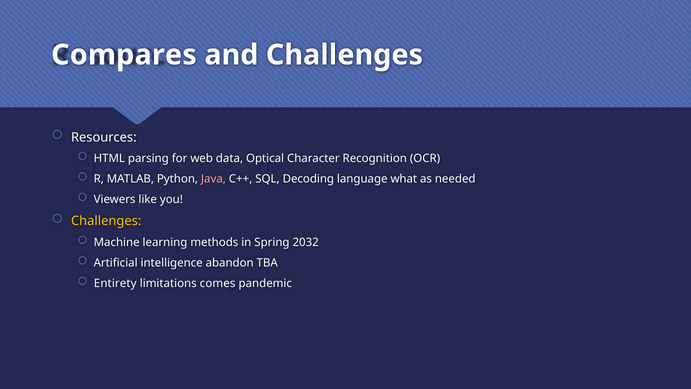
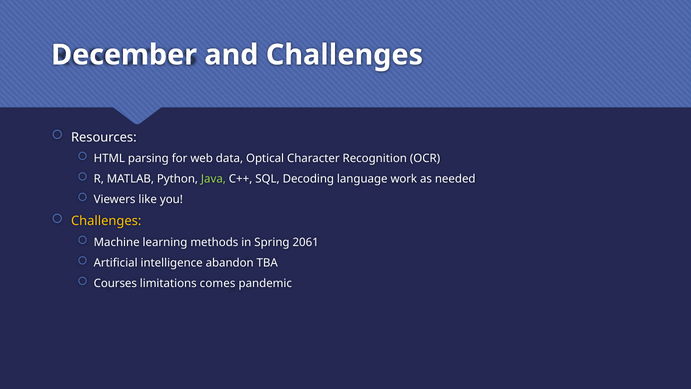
Compares: Compares -> December
Java colour: pink -> light green
what: what -> work
2032: 2032 -> 2061
Entirety: Entirety -> Courses
